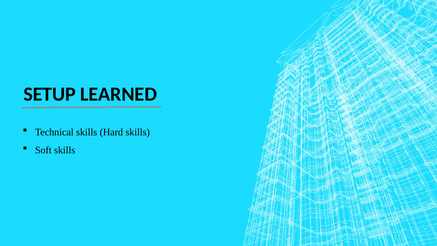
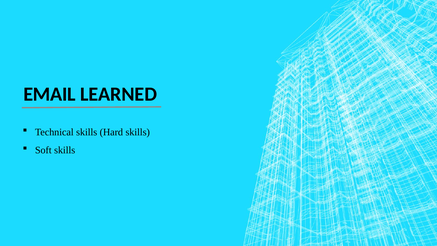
SETUP: SETUP -> EMAIL
